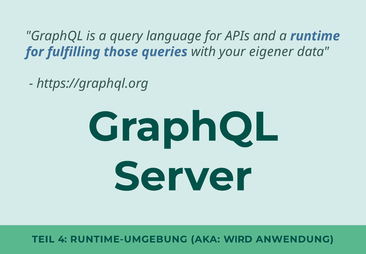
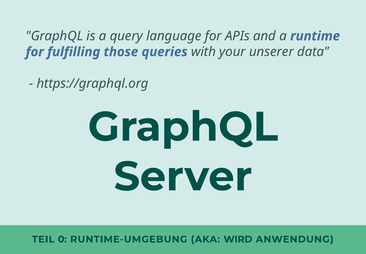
eigener: eigener -> unserer
4: 4 -> 0
